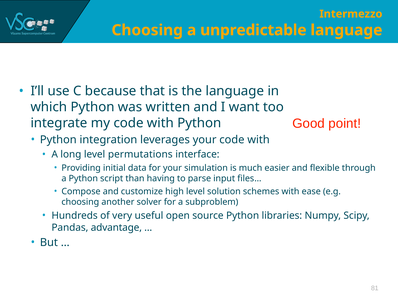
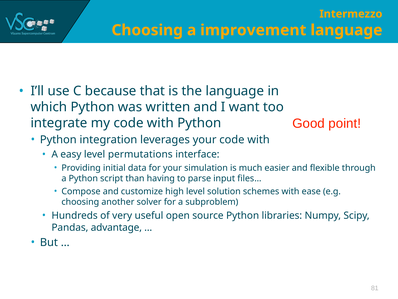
unpredictable: unpredictable -> improvement
long: long -> easy
